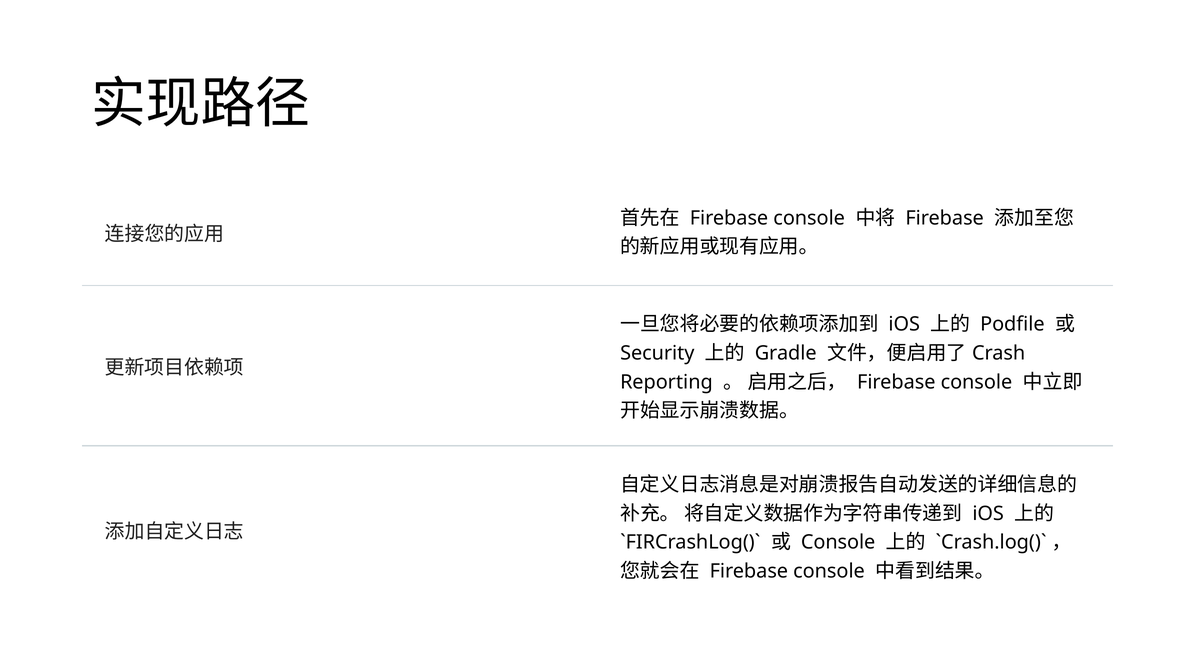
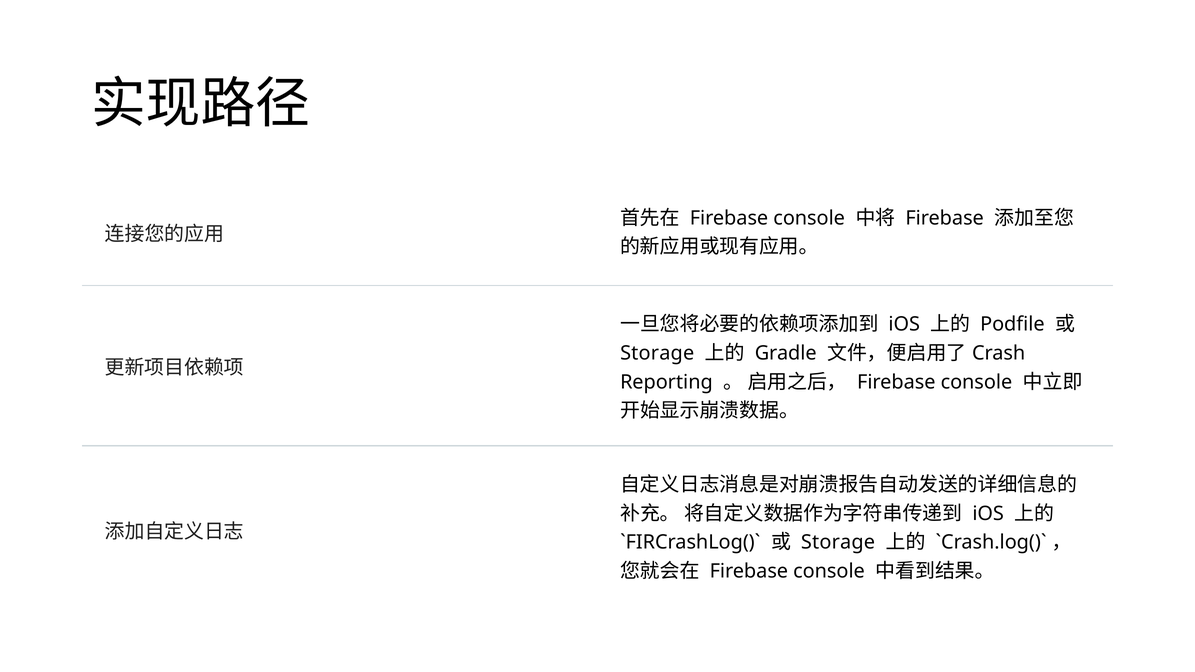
Security at (657, 353): Security -> Storage
Console at (838, 543): Console -> Storage
